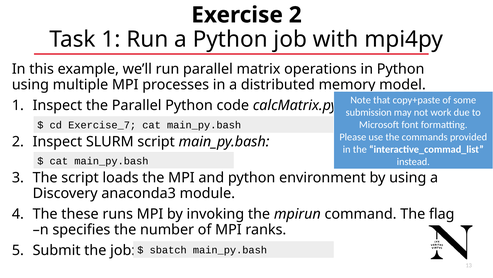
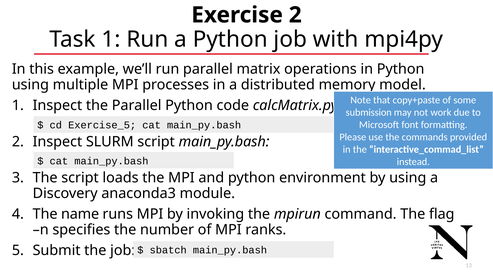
Exercise_7: Exercise_7 -> Exercise_5
these: these -> name
